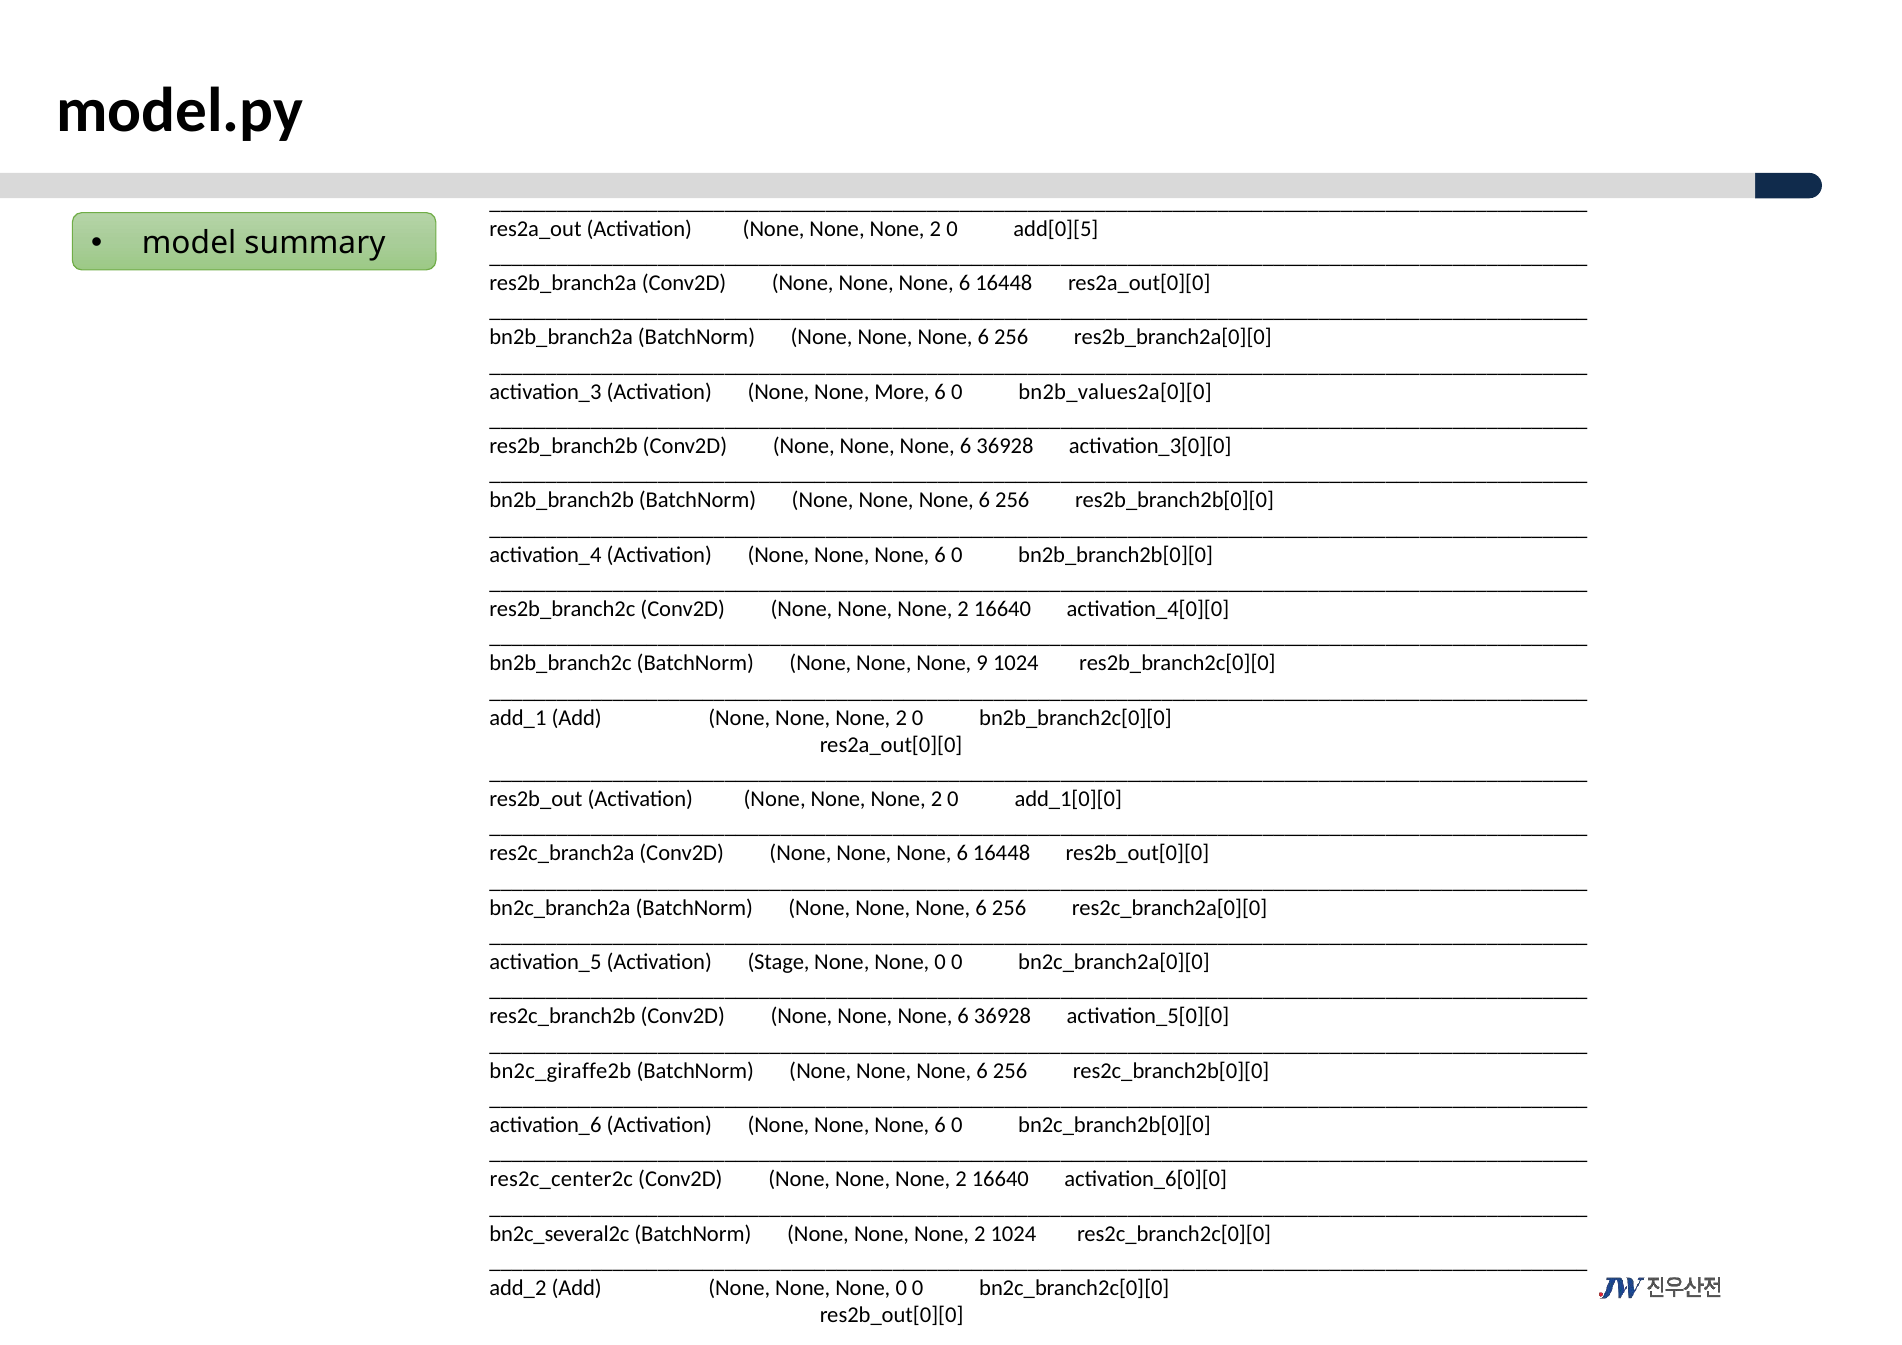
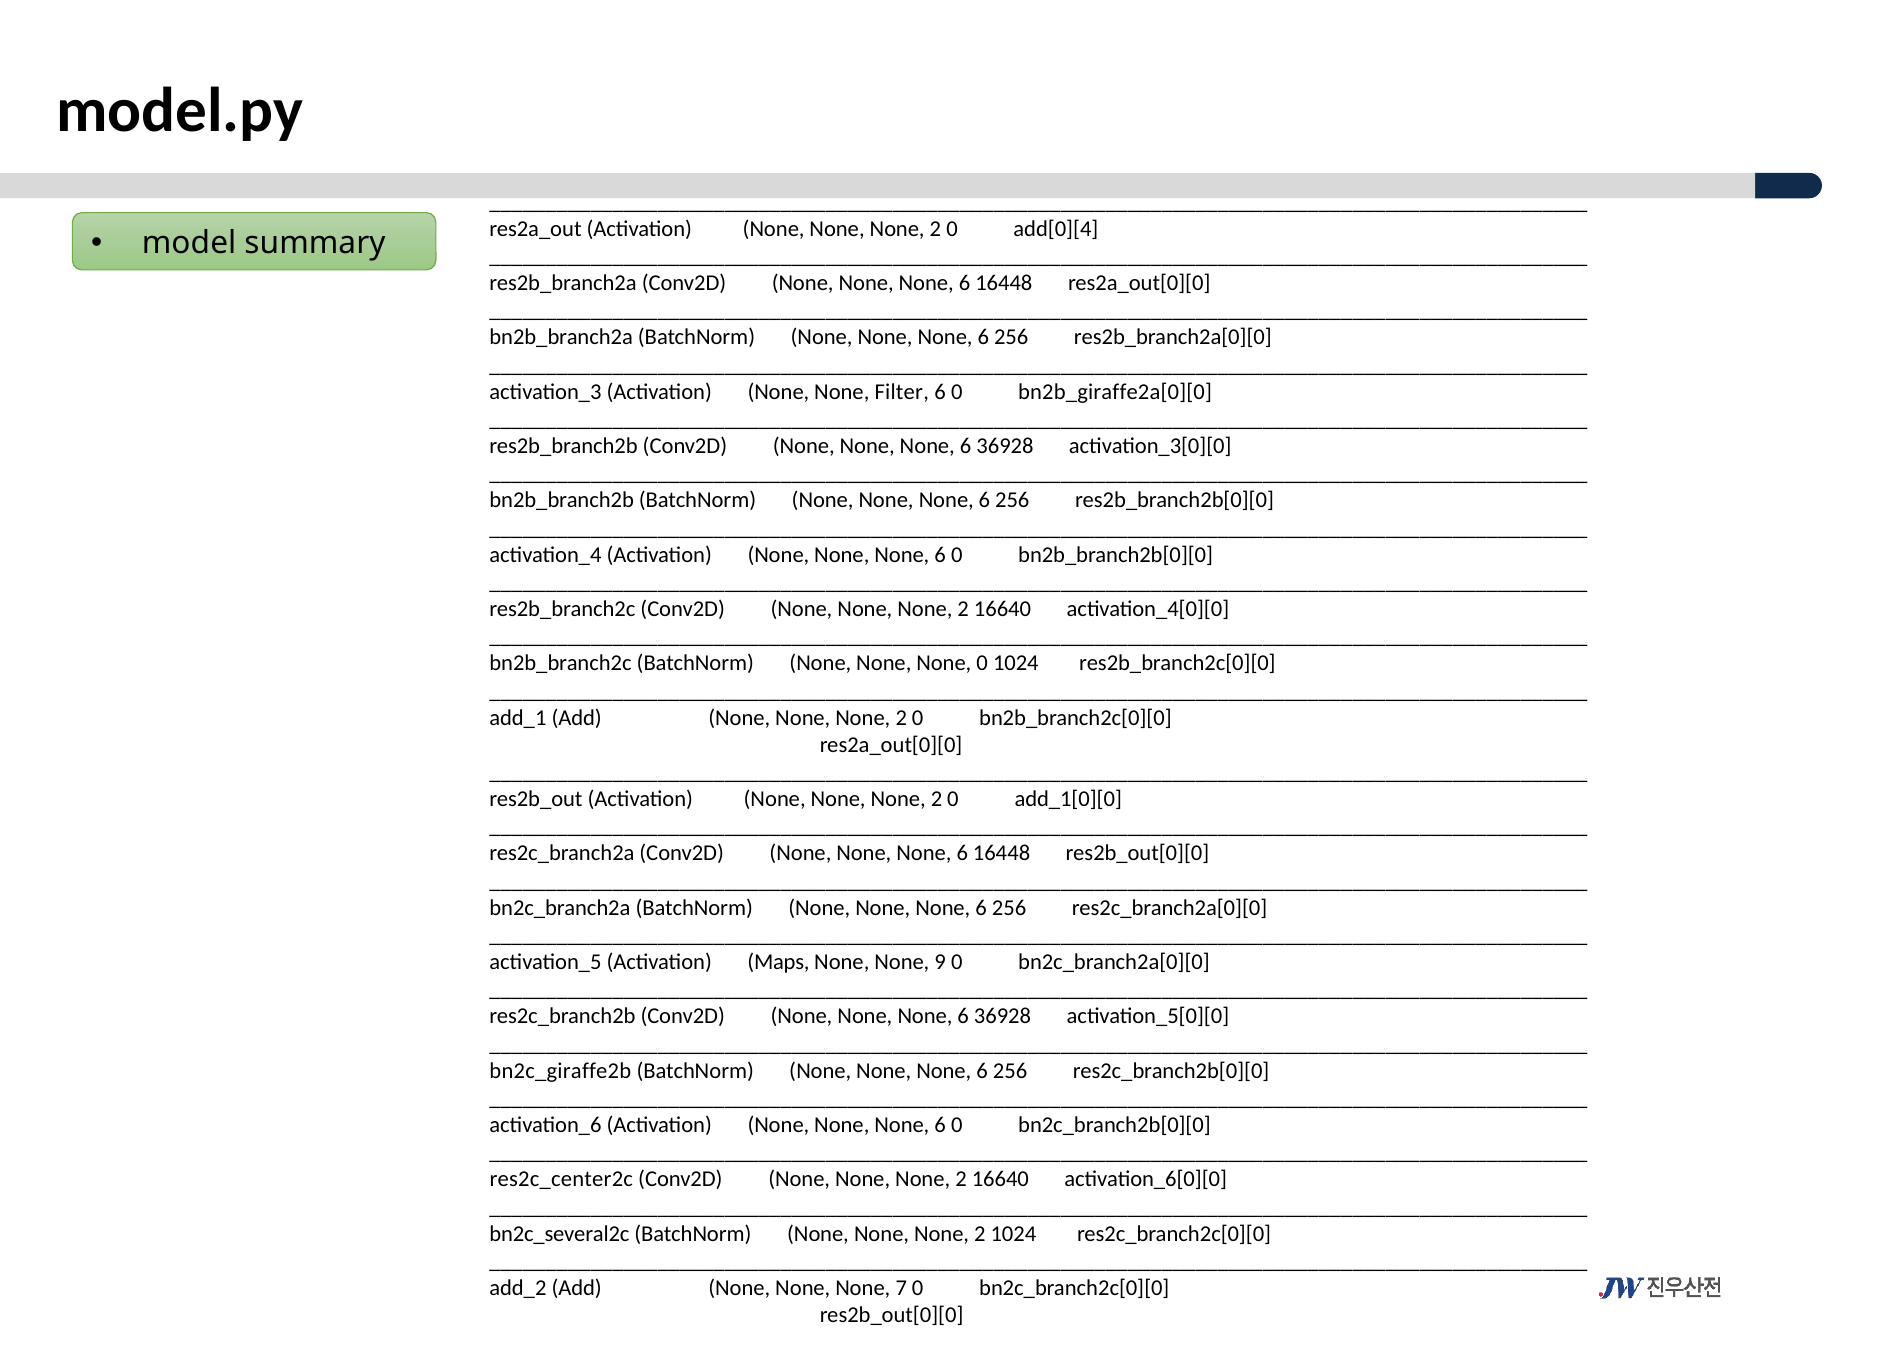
add[0][5: add[0][5 -> add[0][4
More: More -> Filter
bn2b_values2a[0][0: bn2b_values2a[0][0 -> bn2b_giraffe2a[0][0
None 9: 9 -> 0
Stage: Stage -> Maps
0 at (940, 962): 0 -> 9
None None None 0: 0 -> 7
